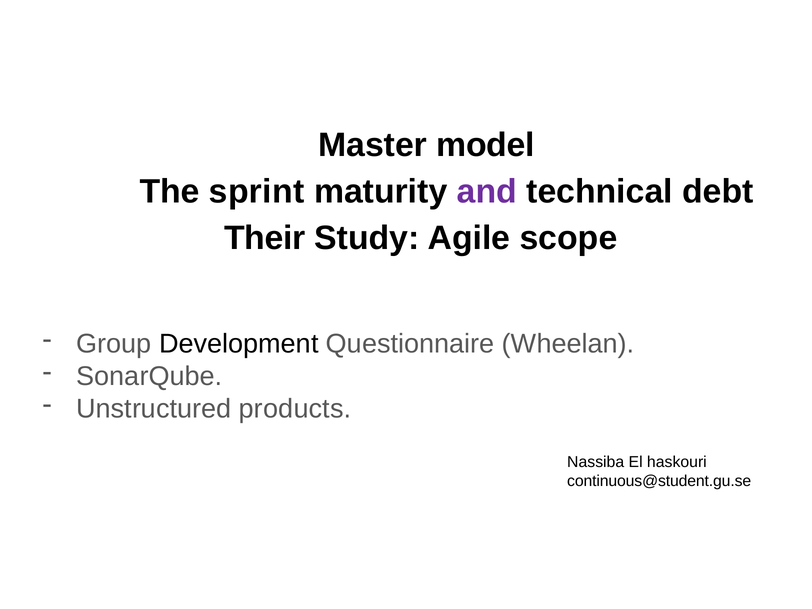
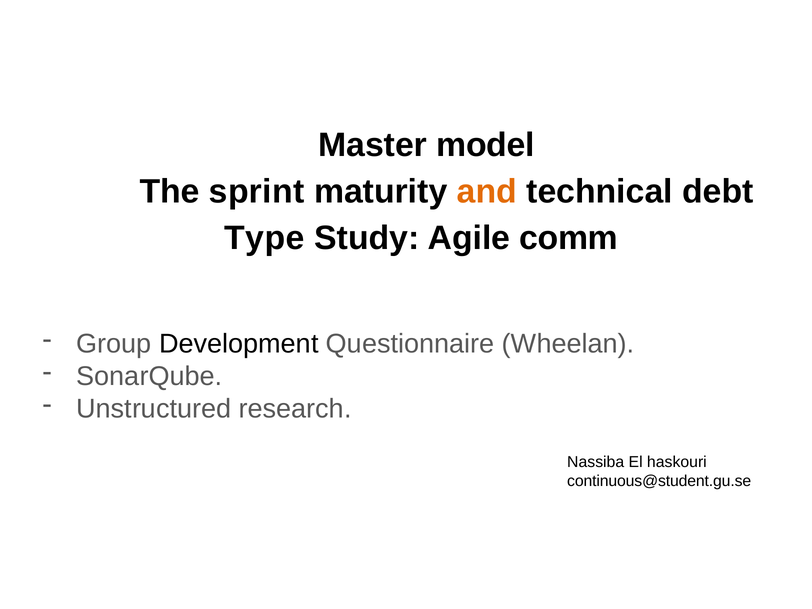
and colour: purple -> orange
Their: Their -> Type
scope: scope -> comm
products: products -> research
